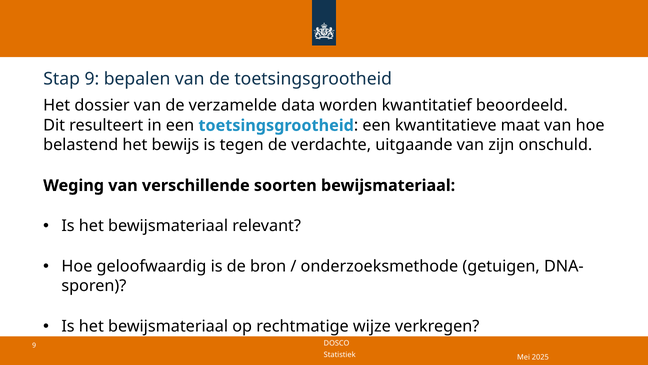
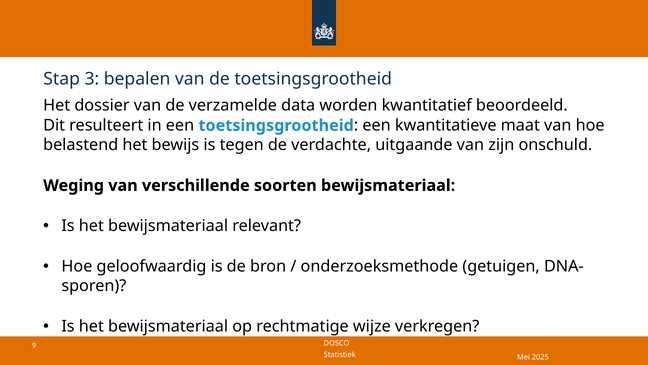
Stap 9: 9 -> 3
